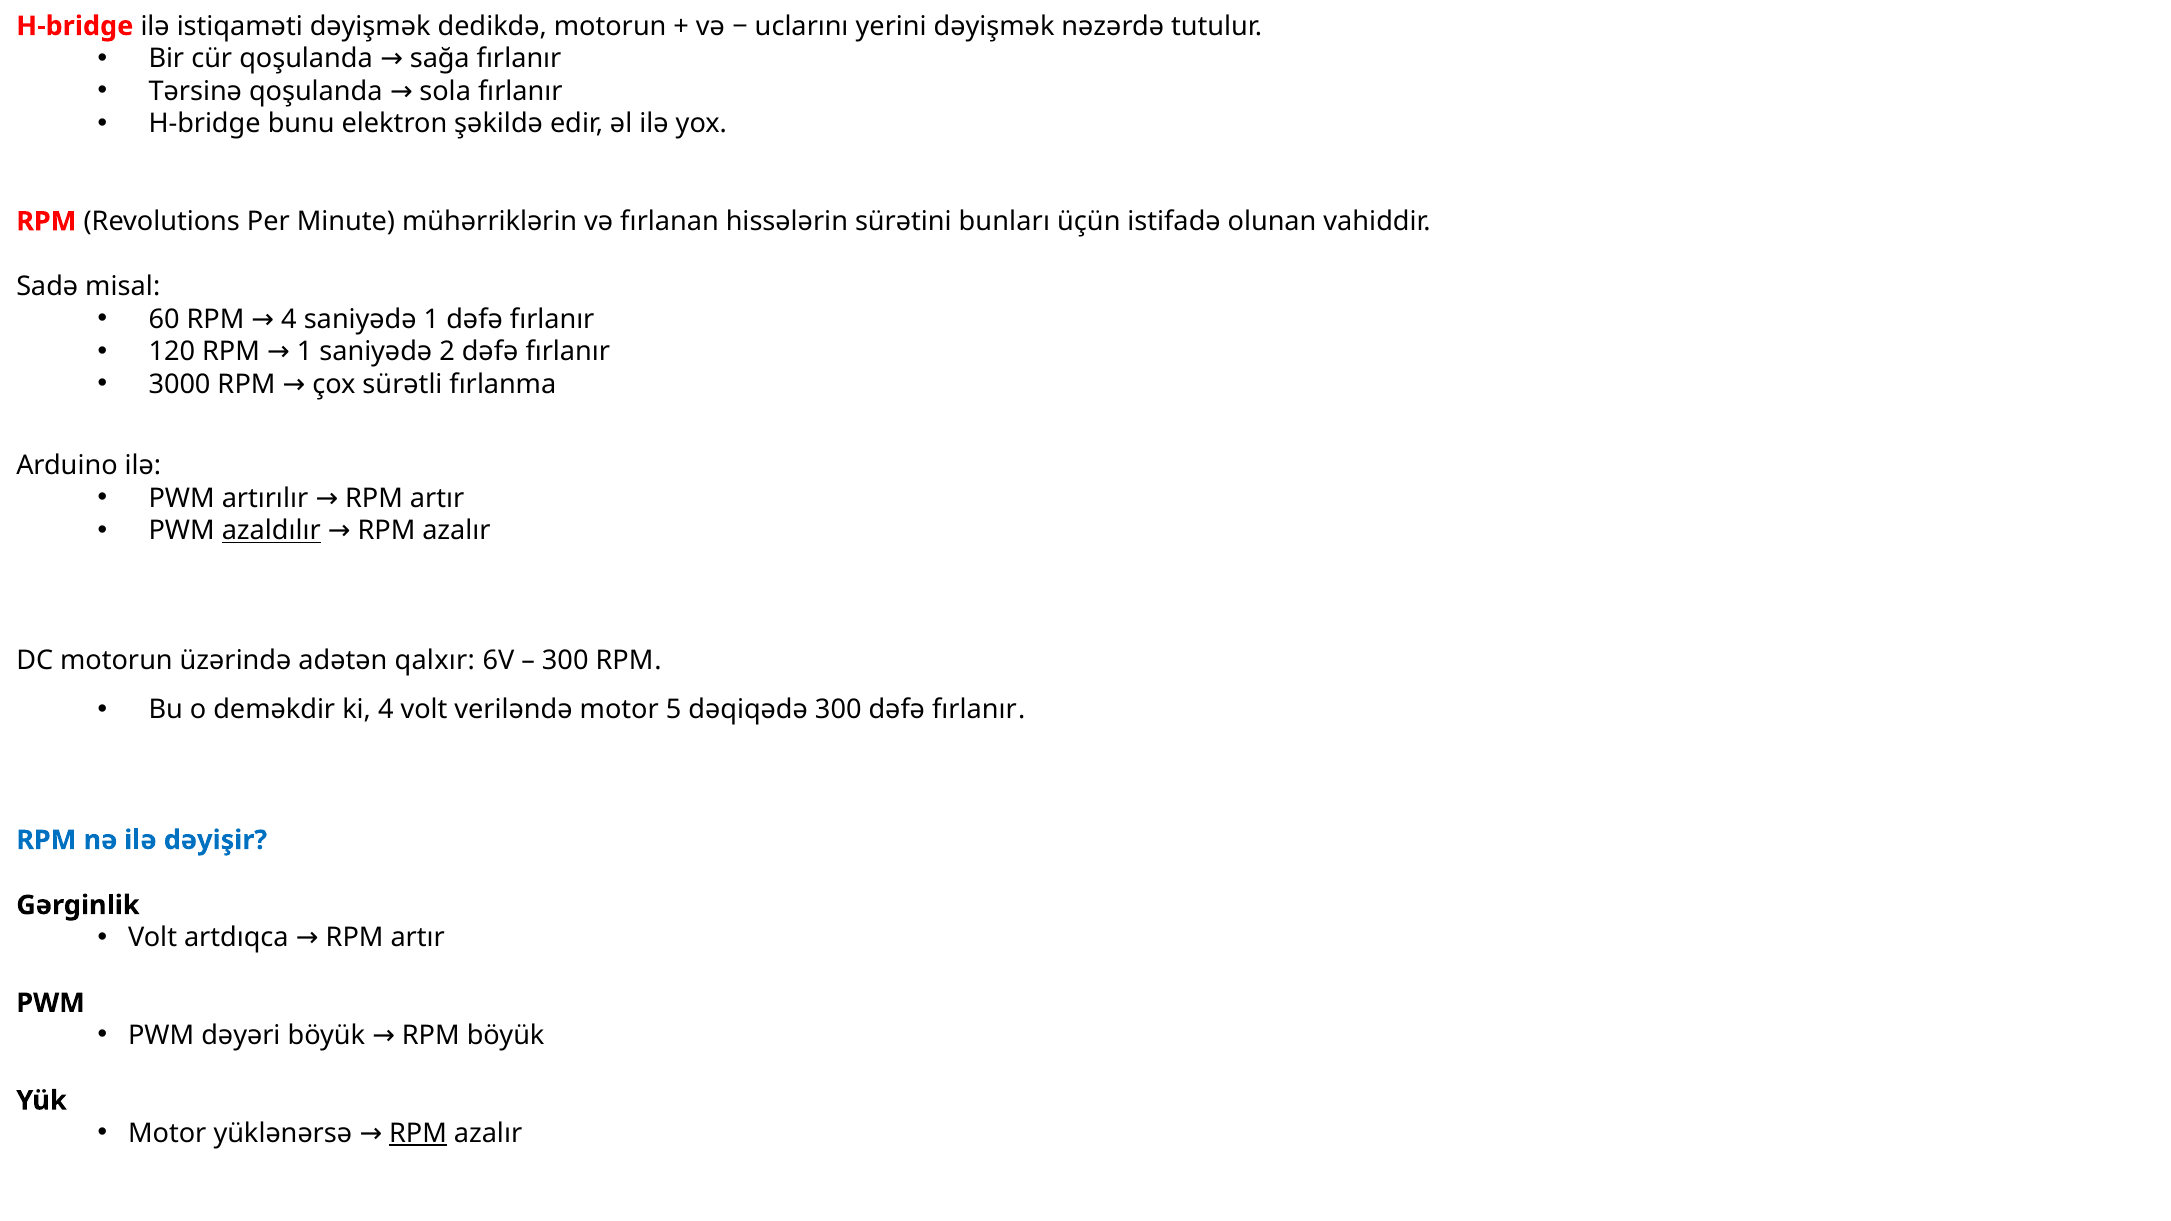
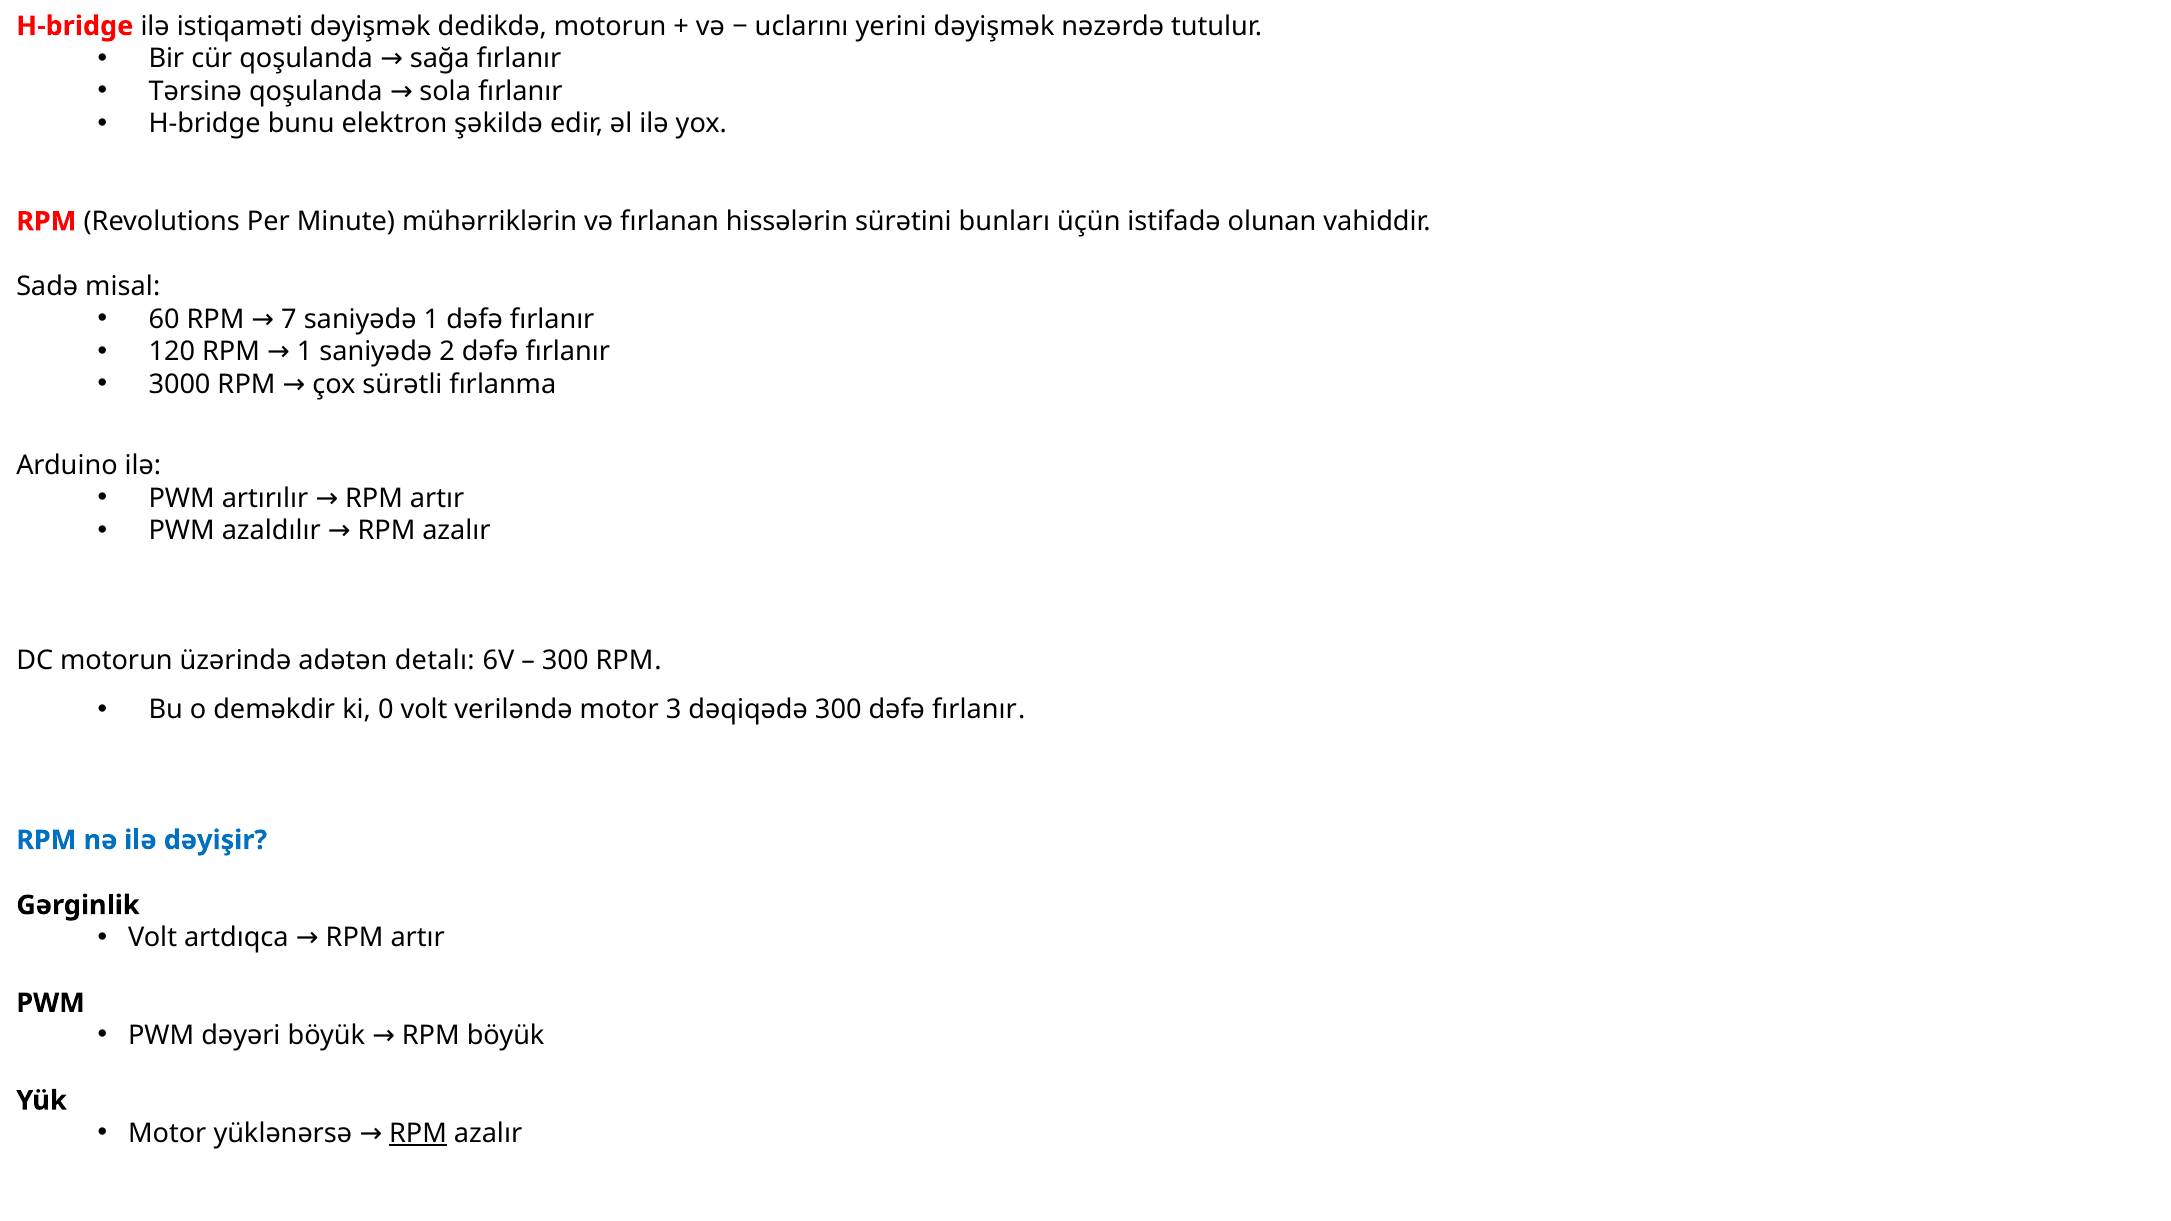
RPM 4: 4 -> 7
azaldılır underline: present -> none
qalxır: qalxır -> detalı
ki 4: 4 -> 0
5: 5 -> 3
